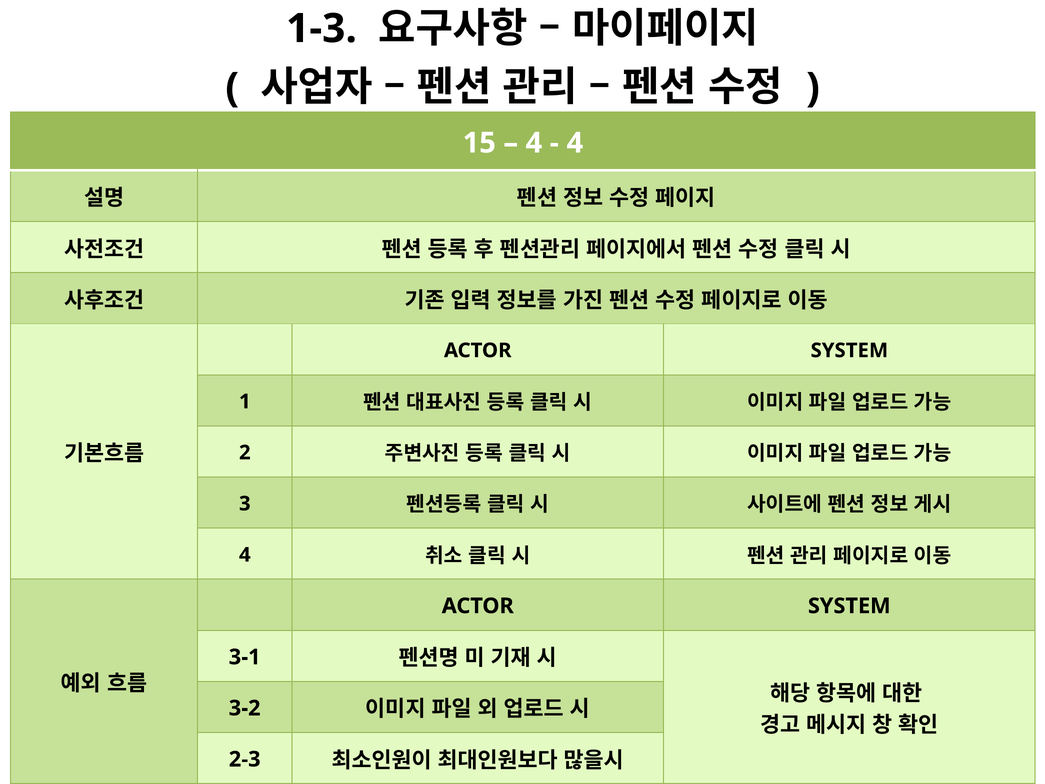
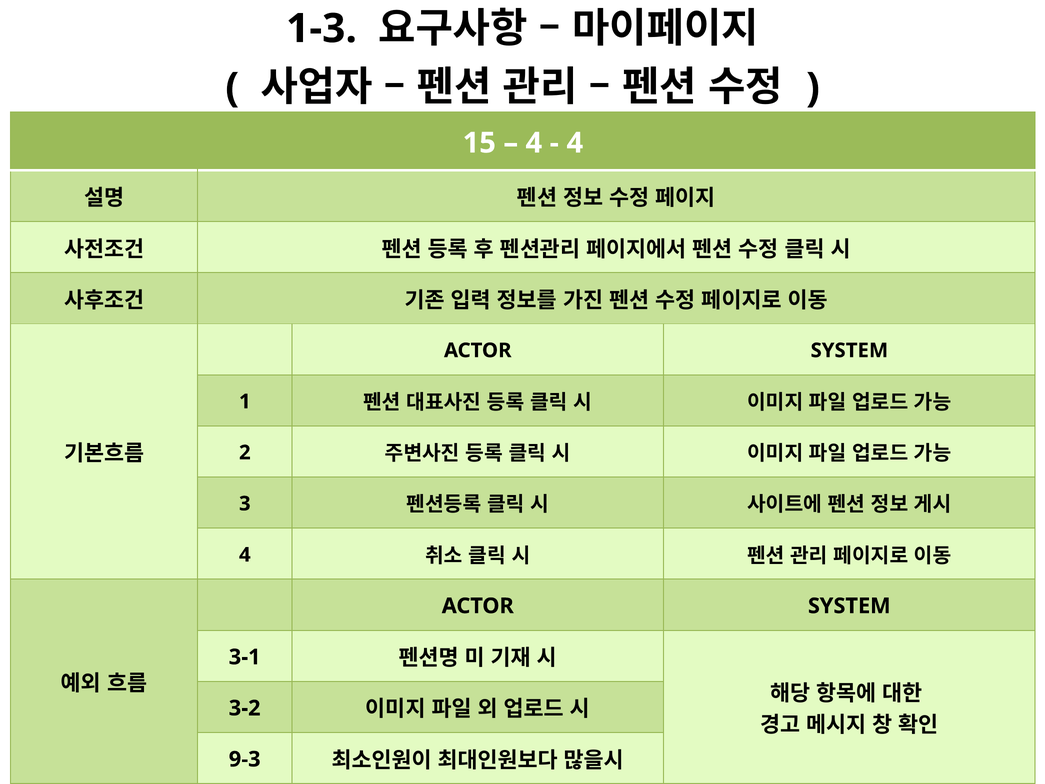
2-3: 2-3 -> 9-3
